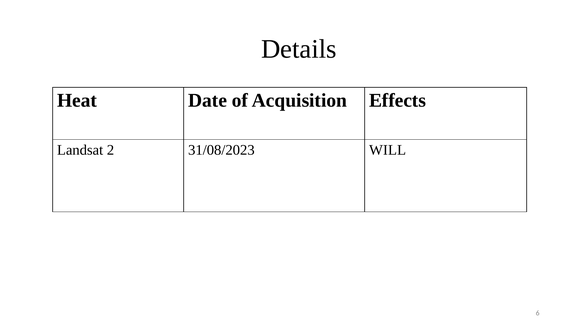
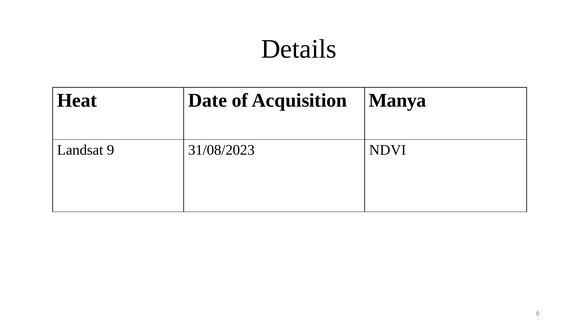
Effects: Effects -> Manya
2: 2 -> 9
WILL: WILL -> NDVI
